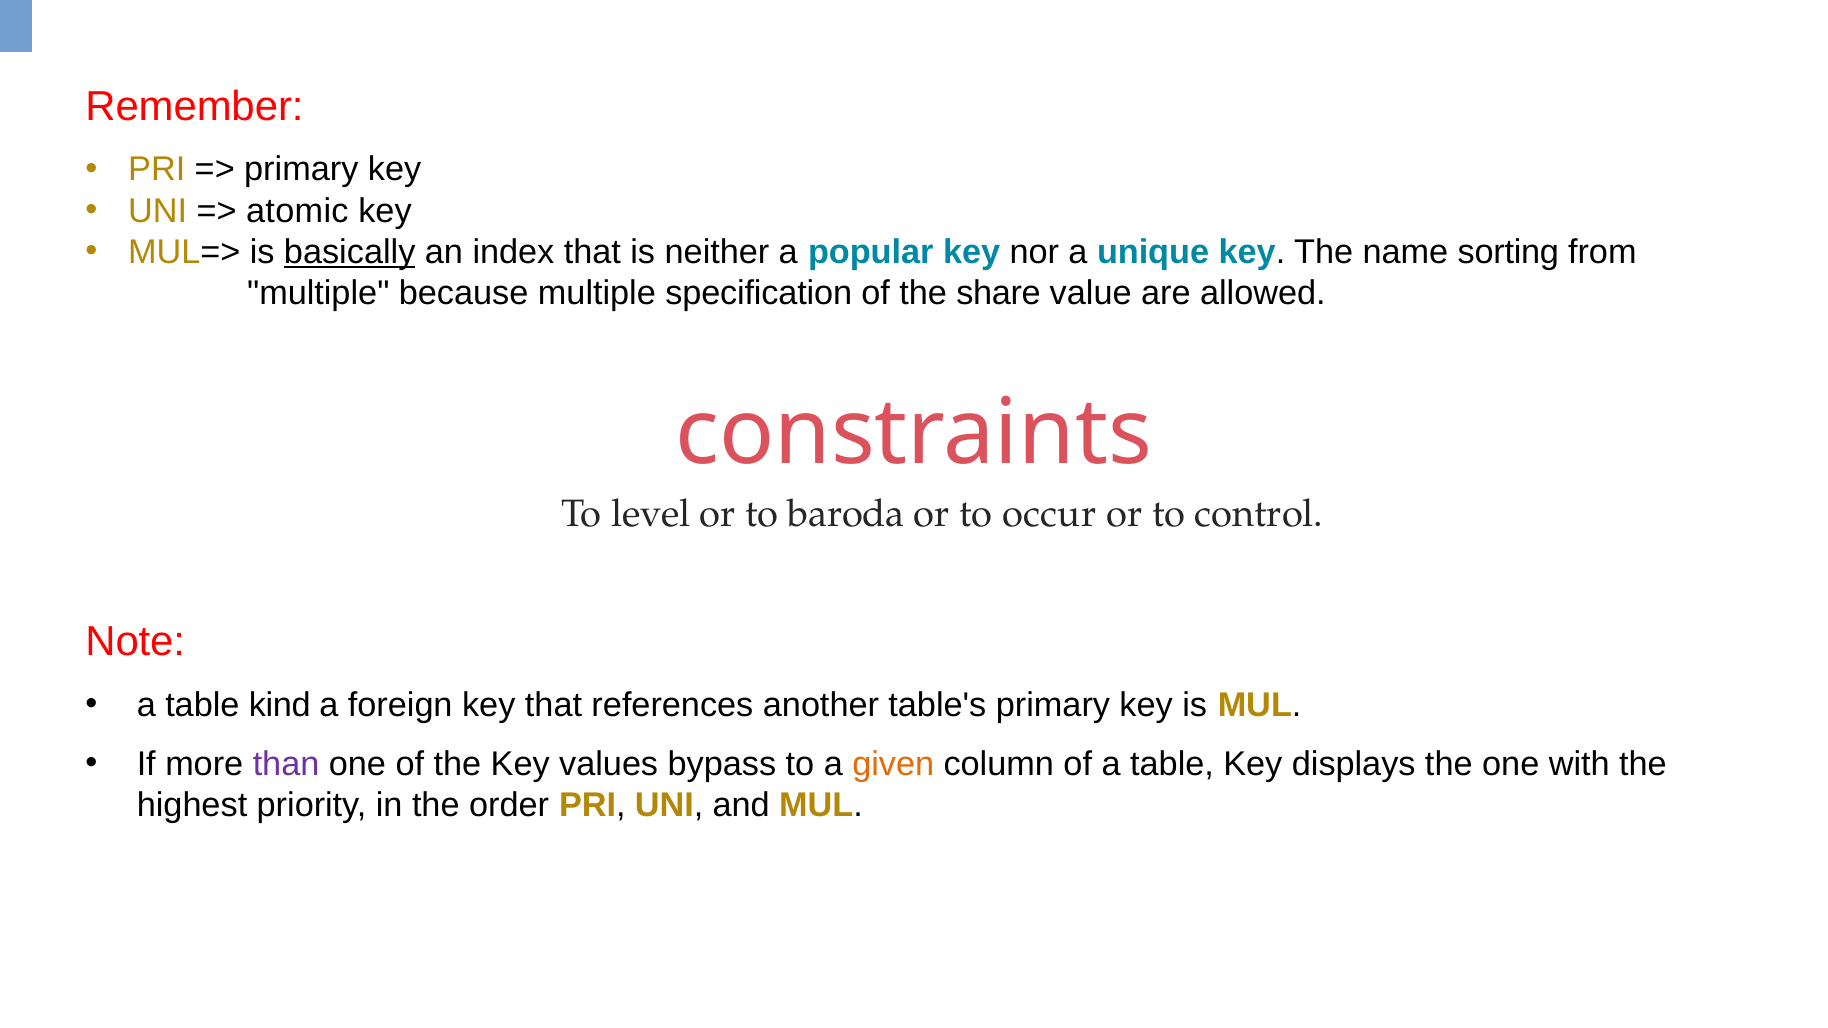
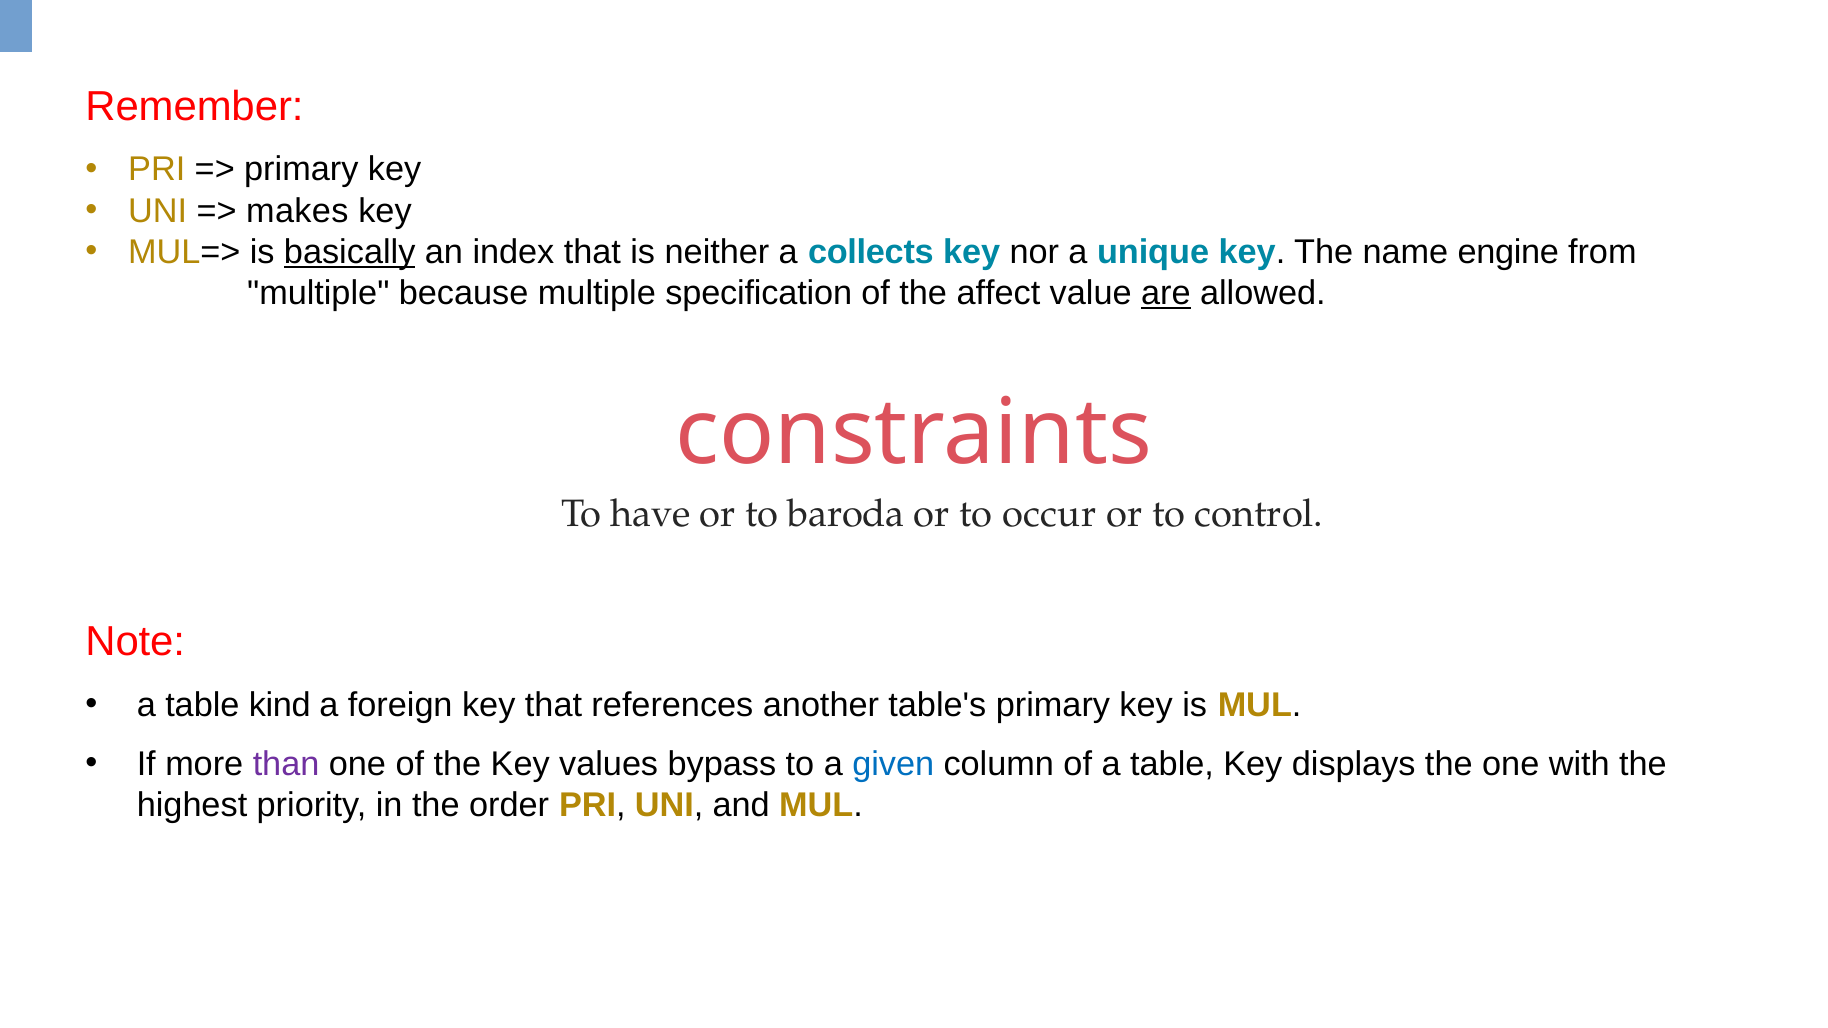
atomic: atomic -> makes
popular: popular -> collects
sorting: sorting -> engine
share: share -> affect
are underline: none -> present
level: level -> have
given colour: orange -> blue
